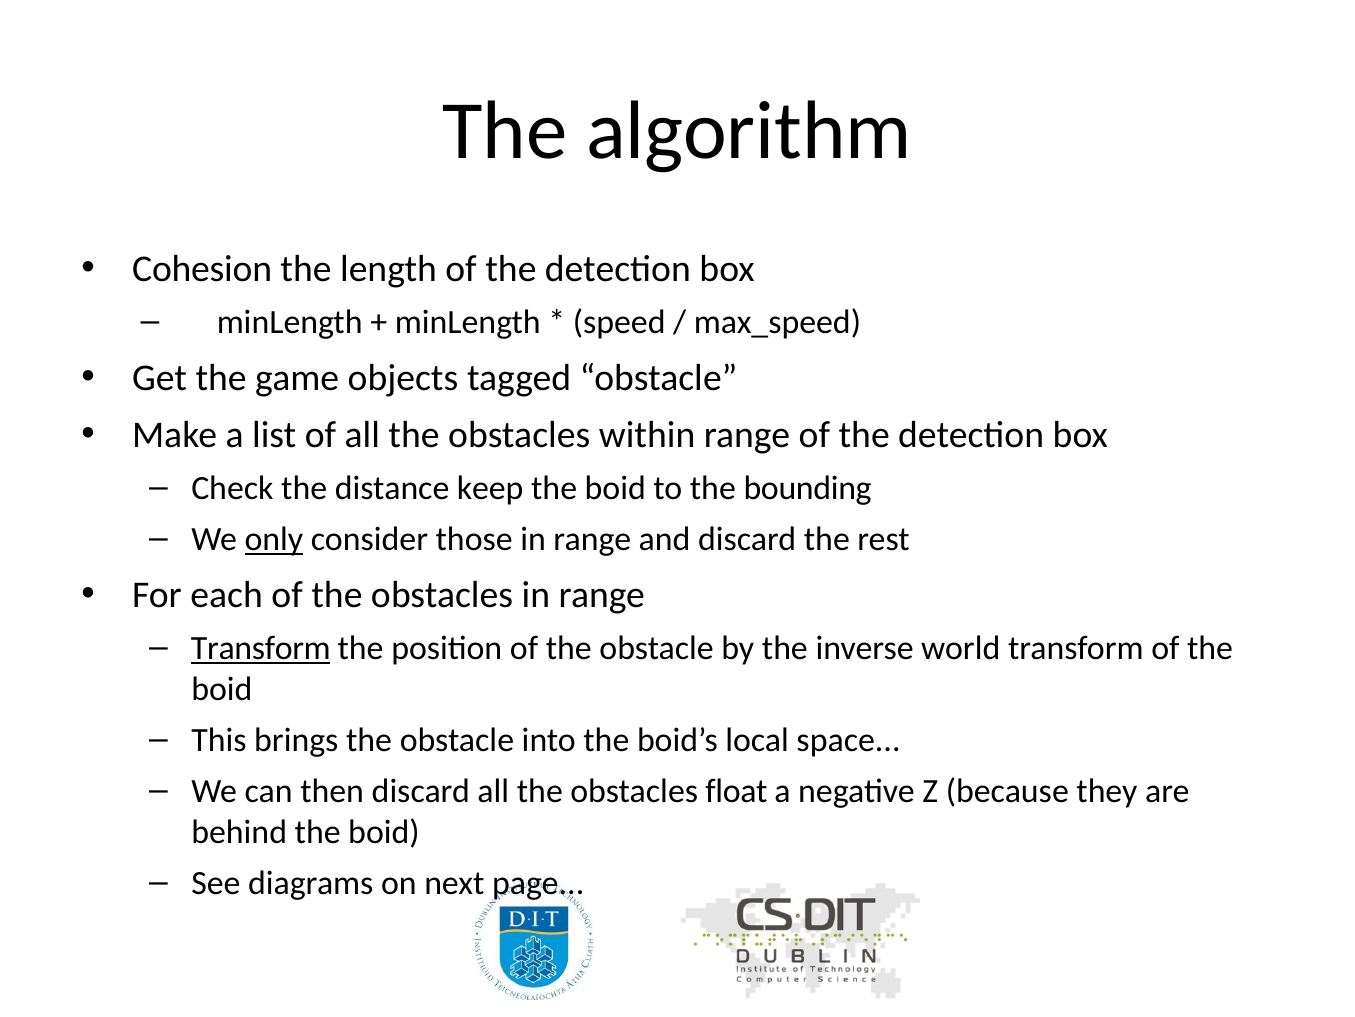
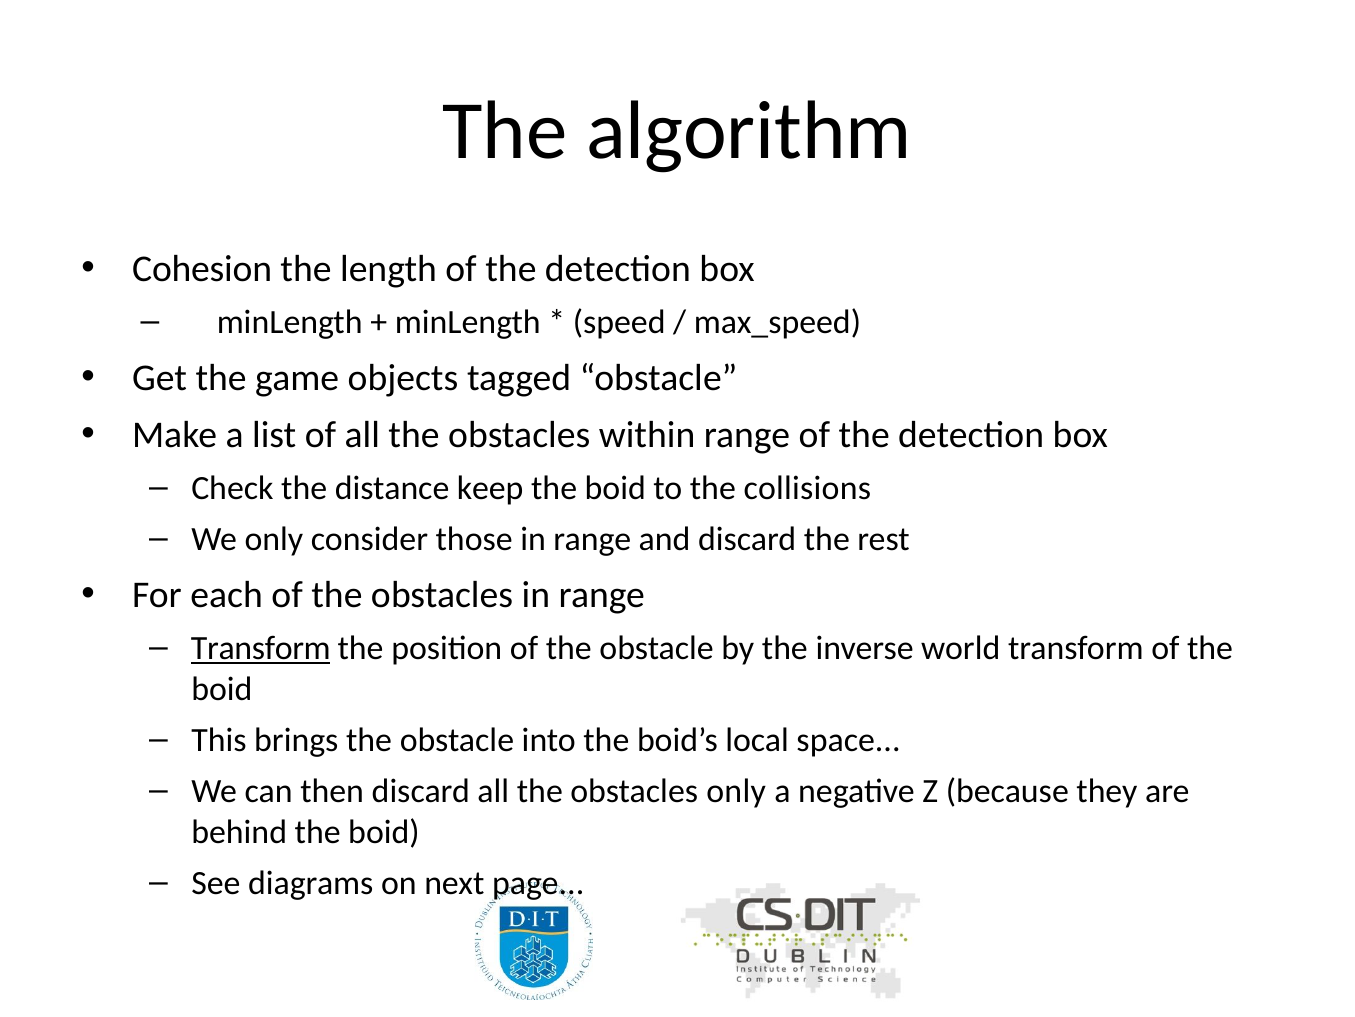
bounding: bounding -> collisions
only at (274, 539) underline: present -> none
obstacles float: float -> only
